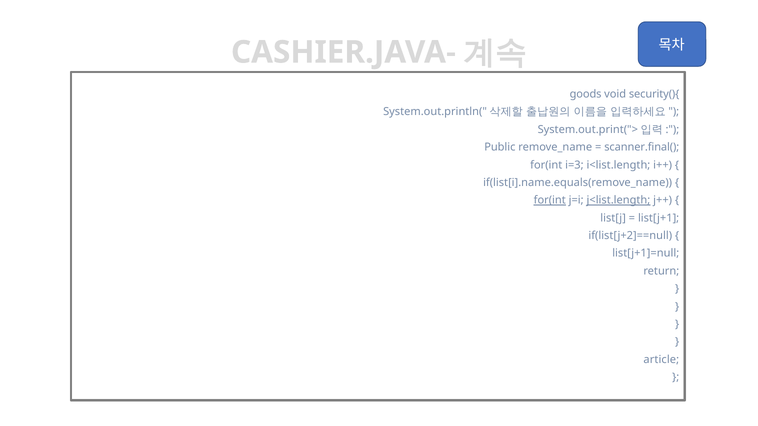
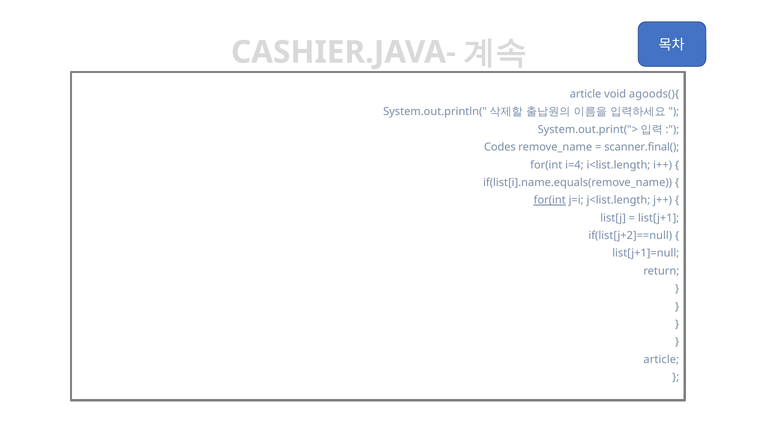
goods at (586, 94): goods -> article
security(){: security(){ -> agoods(){
Public: Public -> Codes
i=3: i=3 -> i=4
j<list.length underline: present -> none
